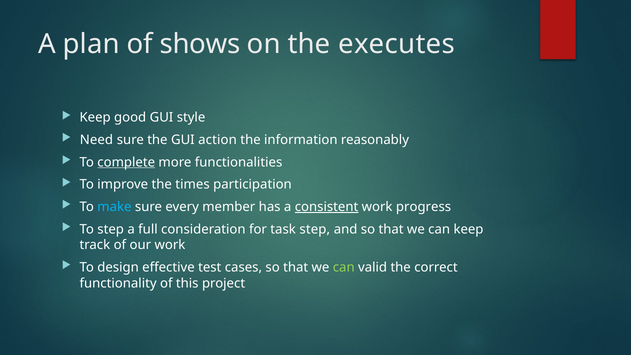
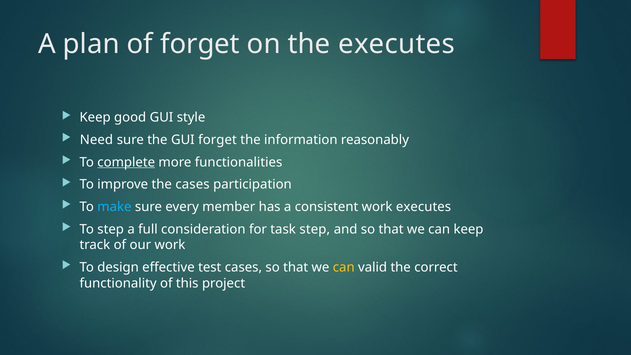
of shows: shows -> forget
GUI action: action -> forget
the times: times -> cases
consistent underline: present -> none
work progress: progress -> executes
can at (344, 267) colour: light green -> yellow
